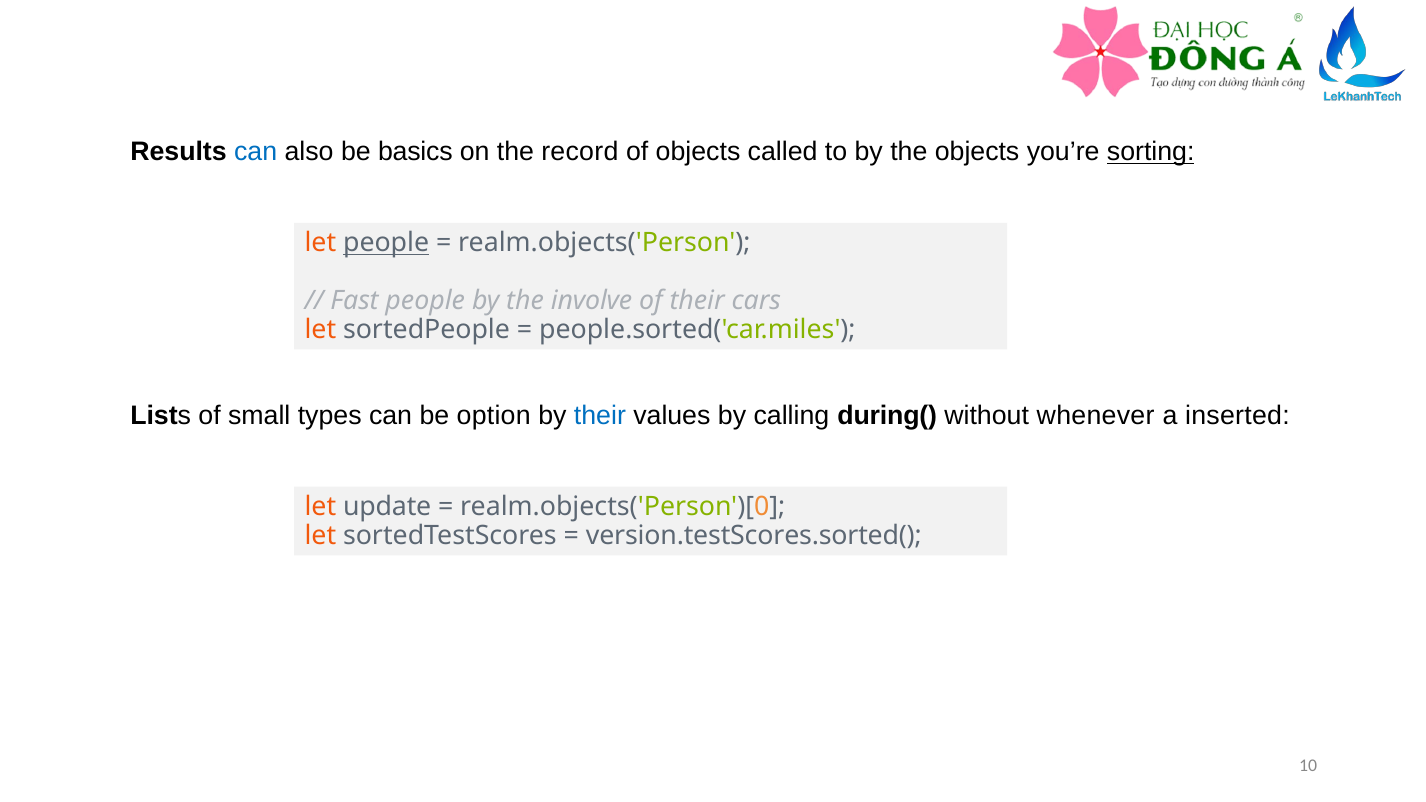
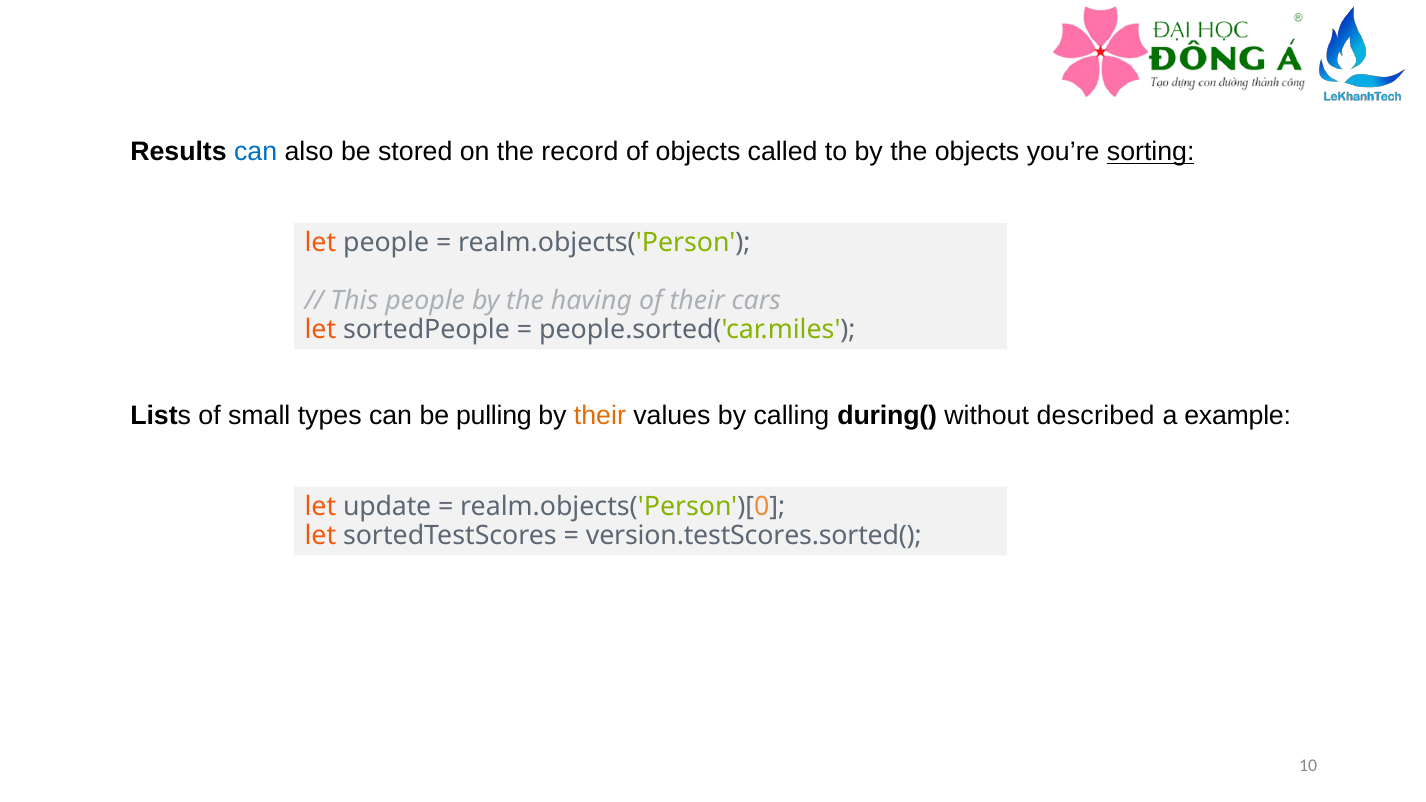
basics: basics -> stored
people at (386, 243) underline: present -> none
Fast: Fast -> This
involve: involve -> having
option: option -> pulling
their at (600, 416) colour: blue -> orange
whenever: whenever -> described
inserted: inserted -> example
